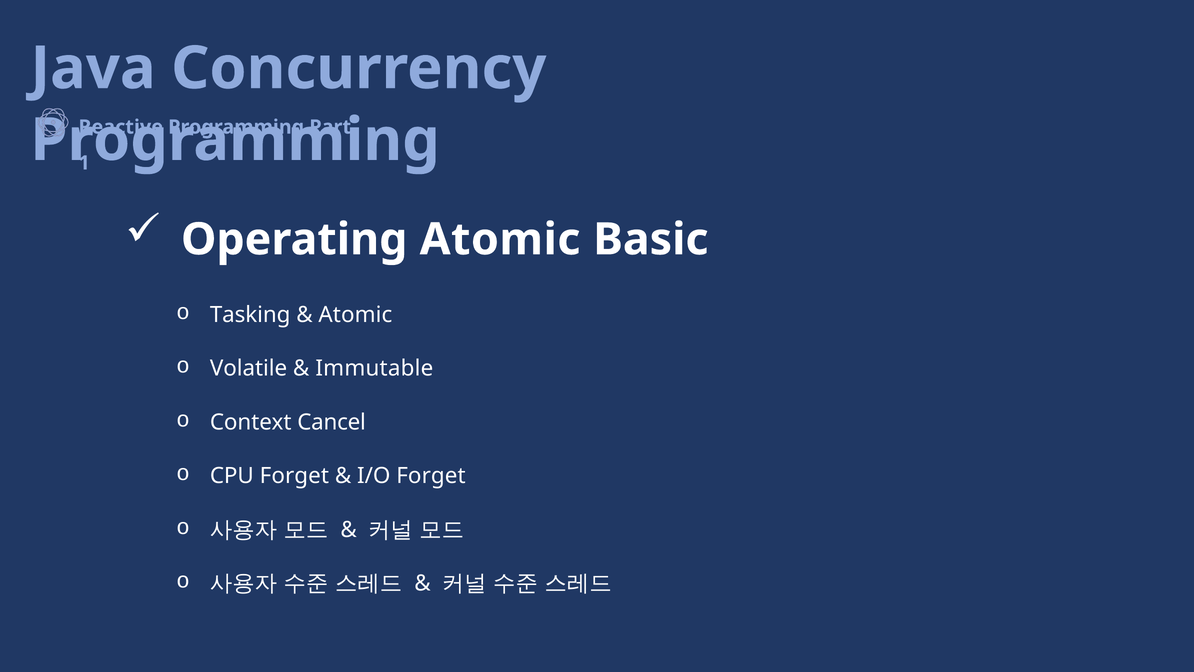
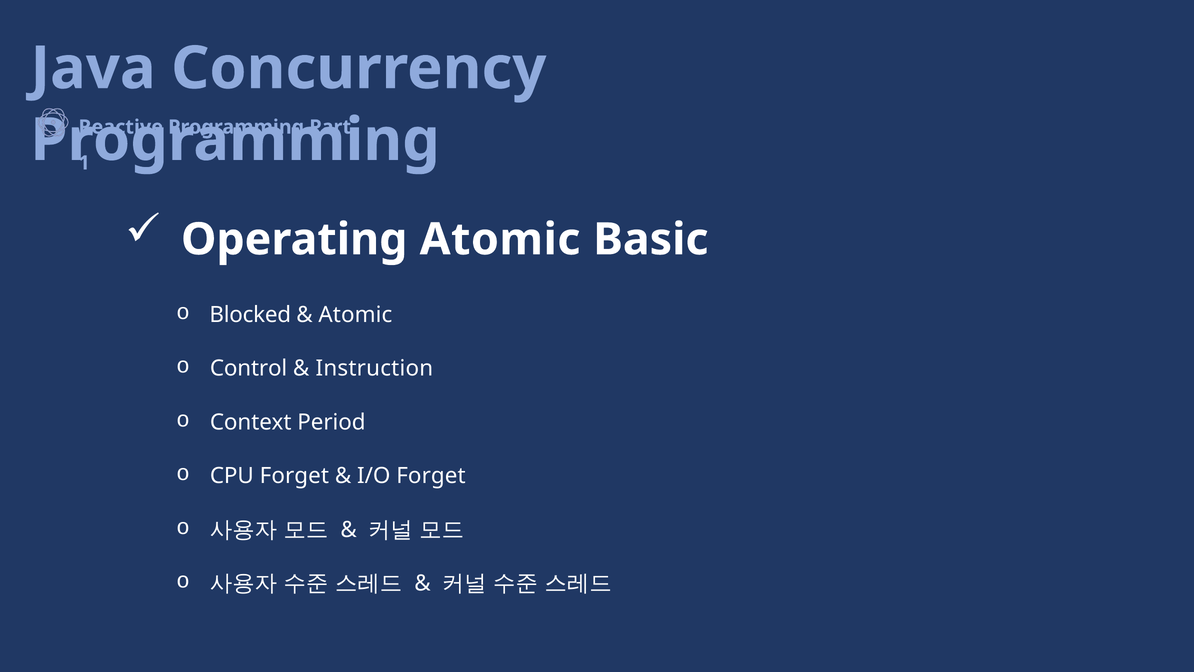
Tasking: Tasking -> Blocked
Volatile: Volatile -> Control
Immutable: Immutable -> Instruction
Cancel: Cancel -> Period
